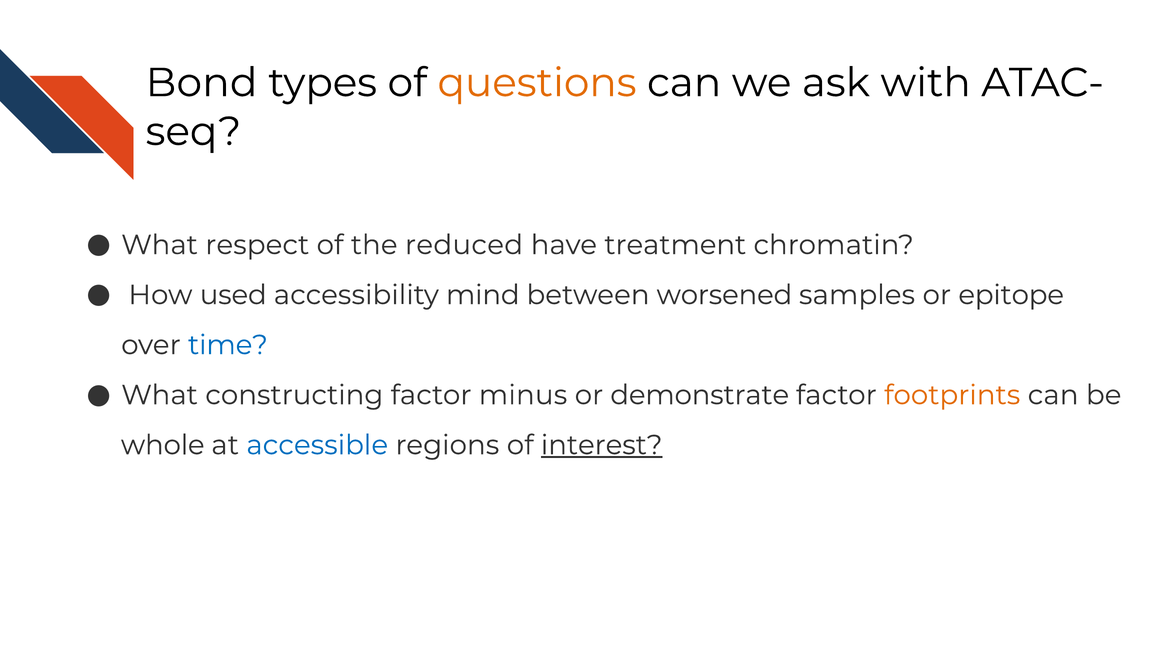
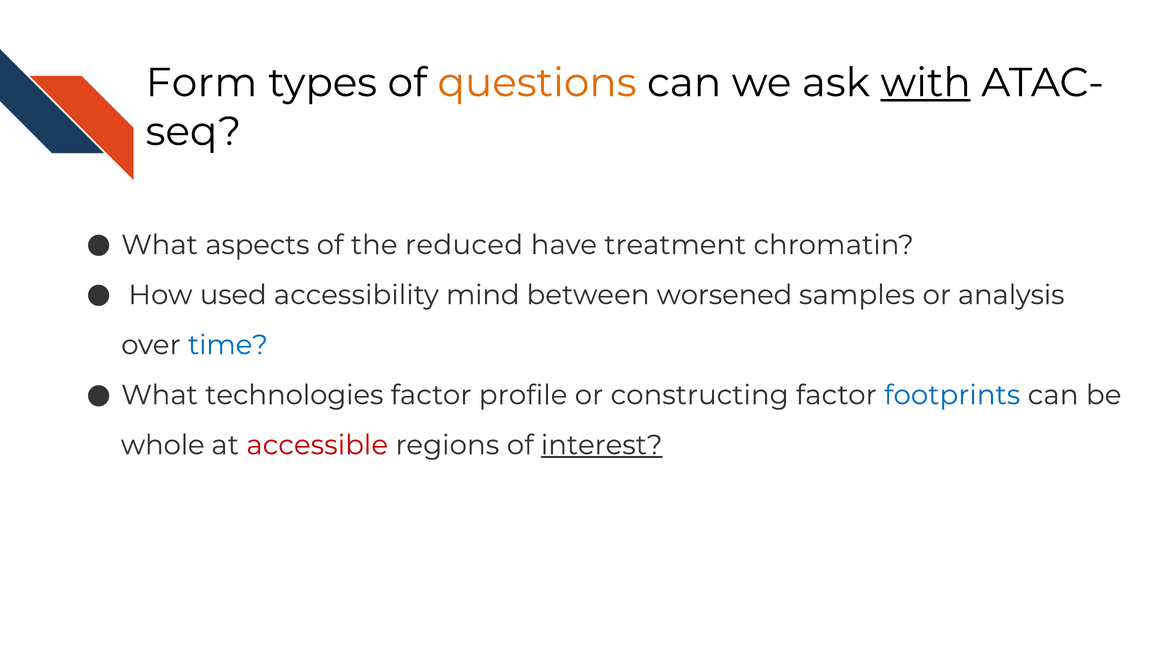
Bond: Bond -> Form
with underline: none -> present
respect: respect -> aspects
epitope: epitope -> analysis
constructing: constructing -> technologies
minus: minus -> profile
demonstrate: demonstrate -> constructing
footprints colour: orange -> blue
accessible colour: blue -> red
